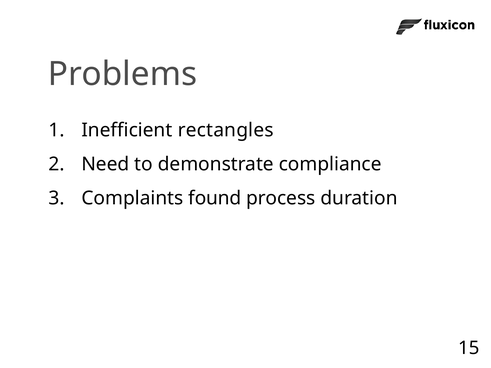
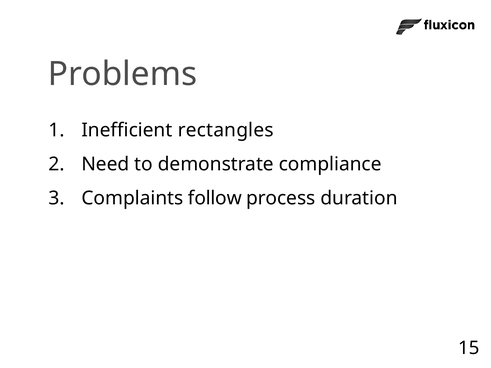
found: found -> follow
